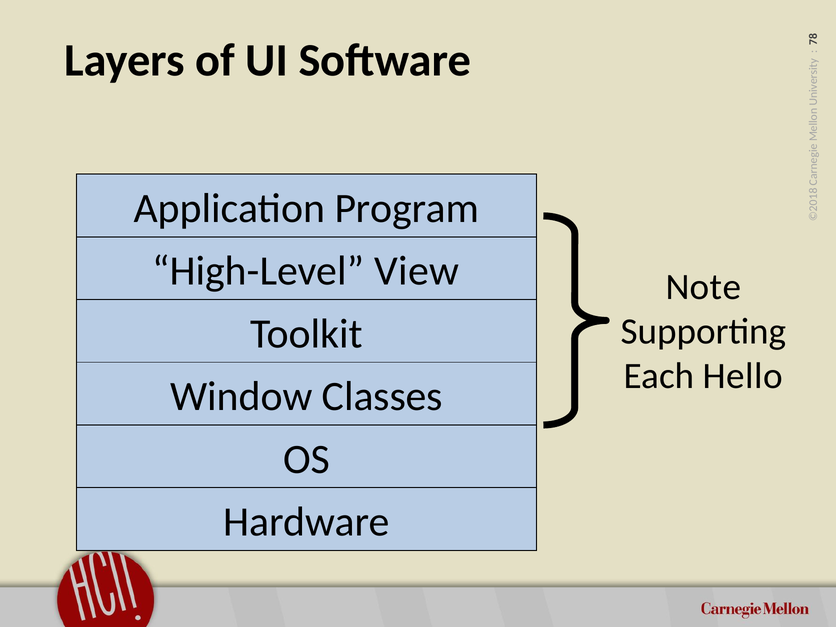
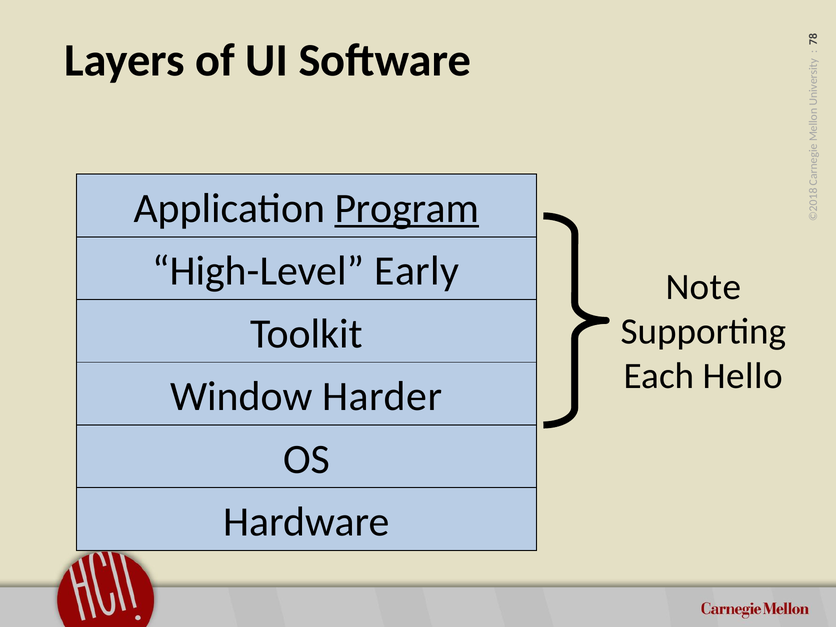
Program underline: none -> present
View: View -> Early
Classes: Classes -> Harder
